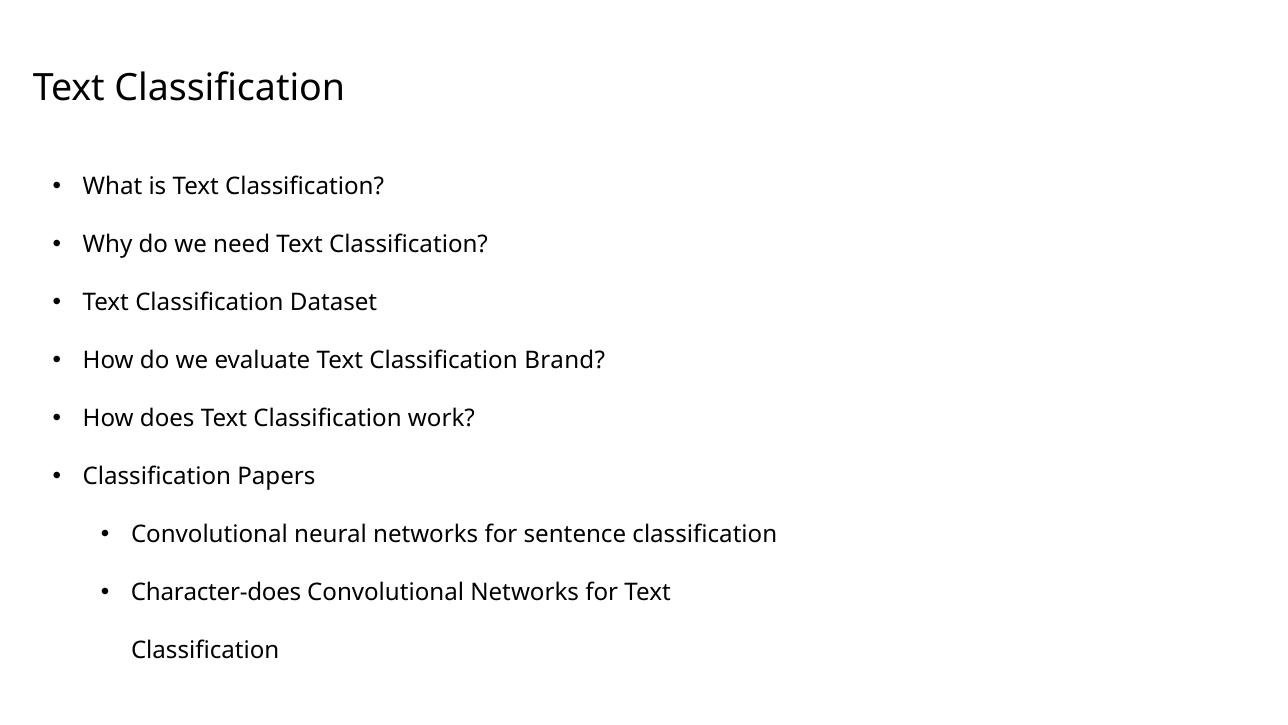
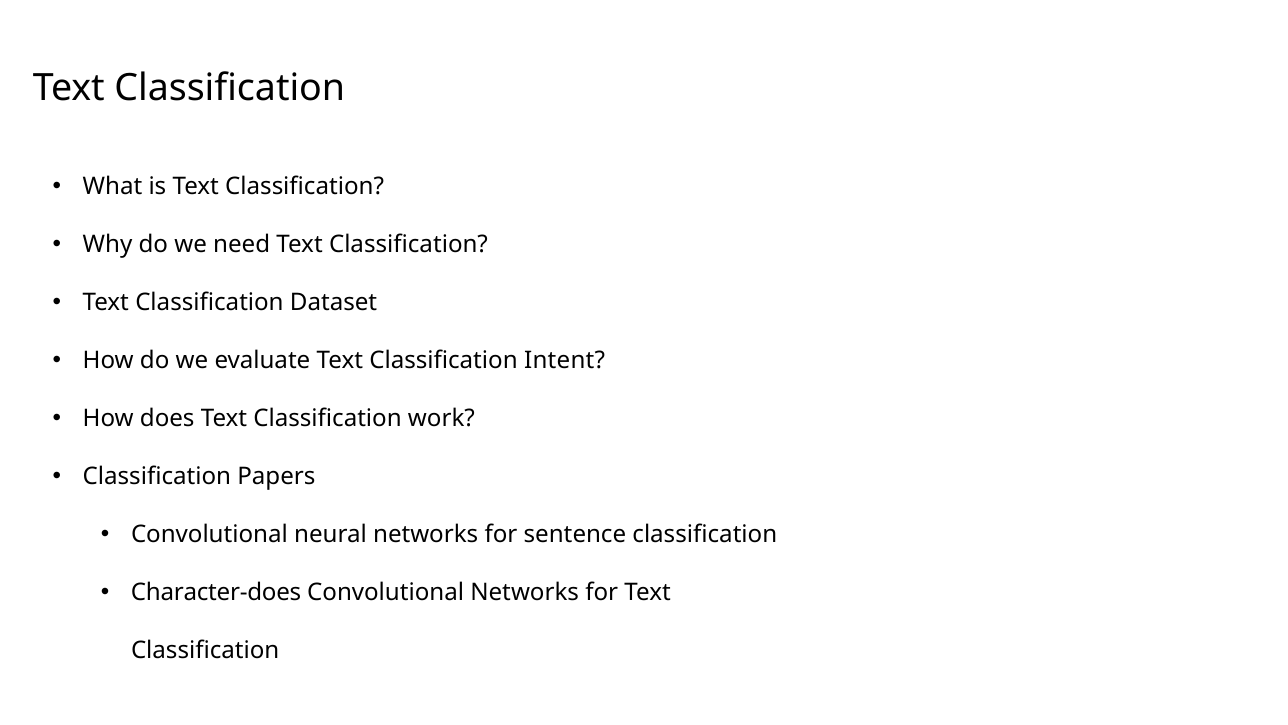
Brand: Brand -> Intent
